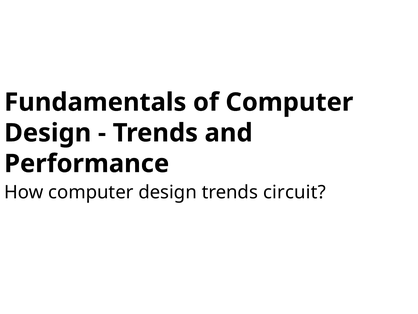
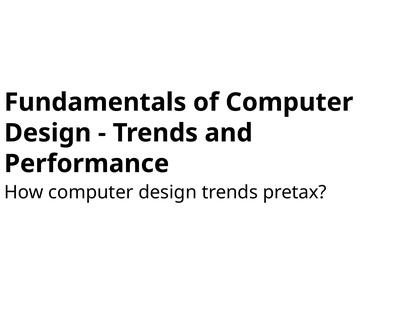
circuit: circuit -> pretax
